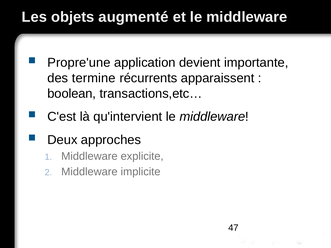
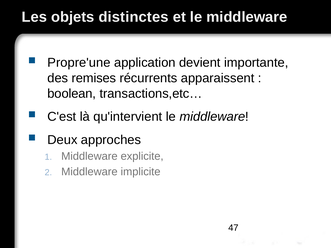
augmenté: augmenté -> distinctes
termine: termine -> remises
